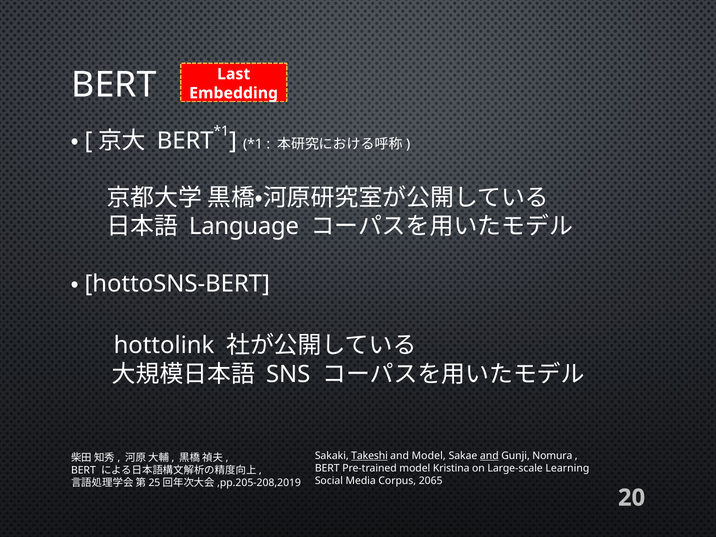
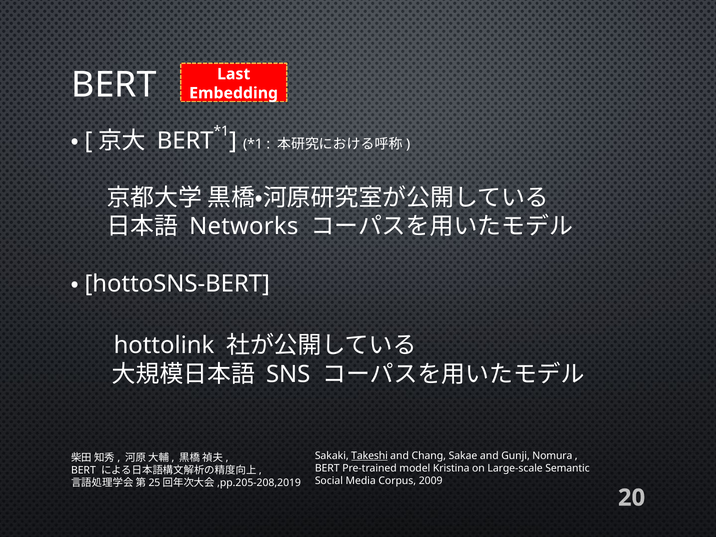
Language: Language -> Networks
and Model: Model -> Chang
and at (489, 456) underline: present -> none
Learning: Learning -> Semantic
2065: 2065 -> 2009
